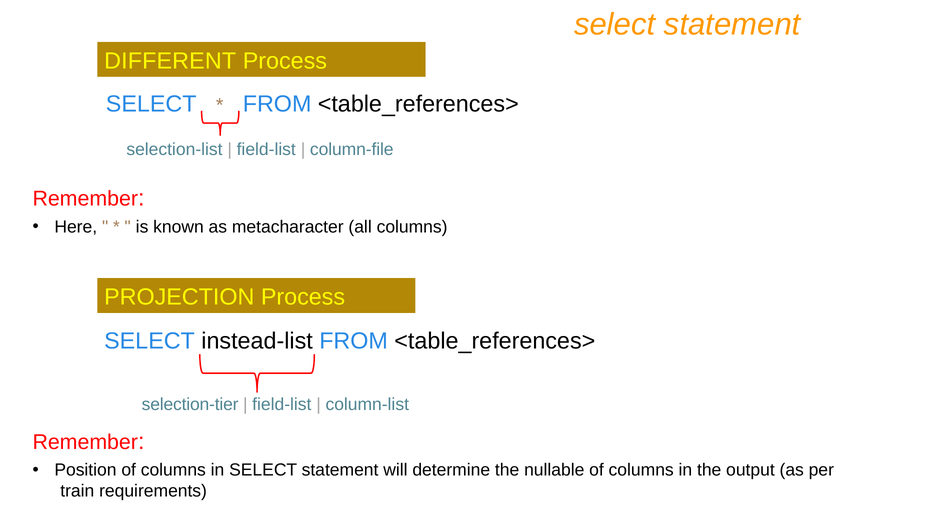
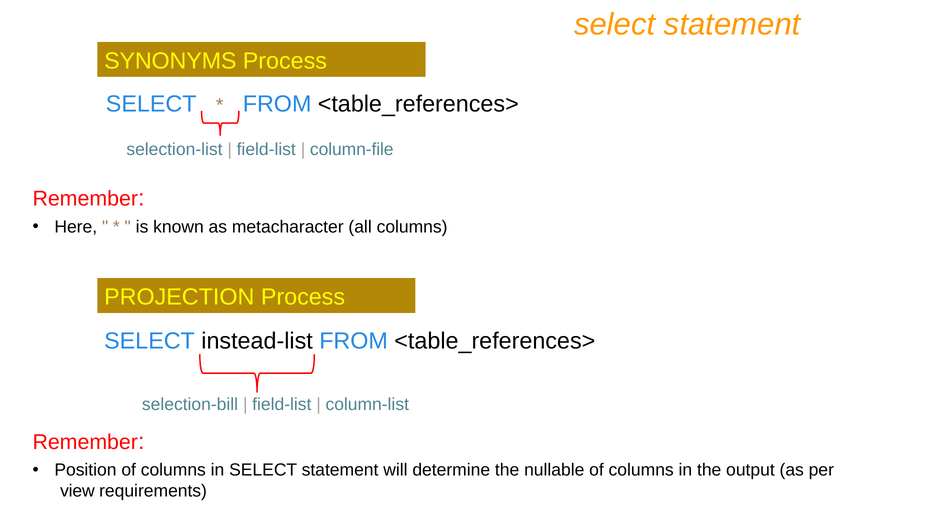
DIFFERENT: DIFFERENT -> SYNONYMS
selection-tier: selection-tier -> selection-bill
train: train -> view
